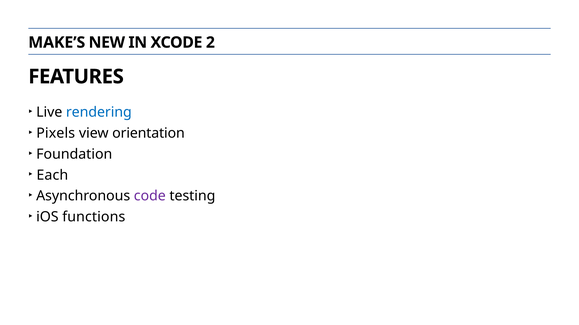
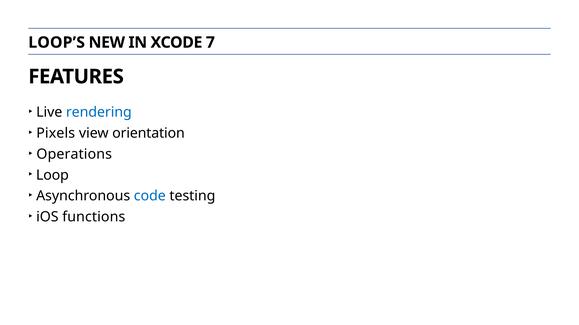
MAKE’S: MAKE’S -> LOOP’S
2: 2 -> 7
Foundation: Foundation -> Operations
Each: Each -> Loop
code colour: purple -> blue
